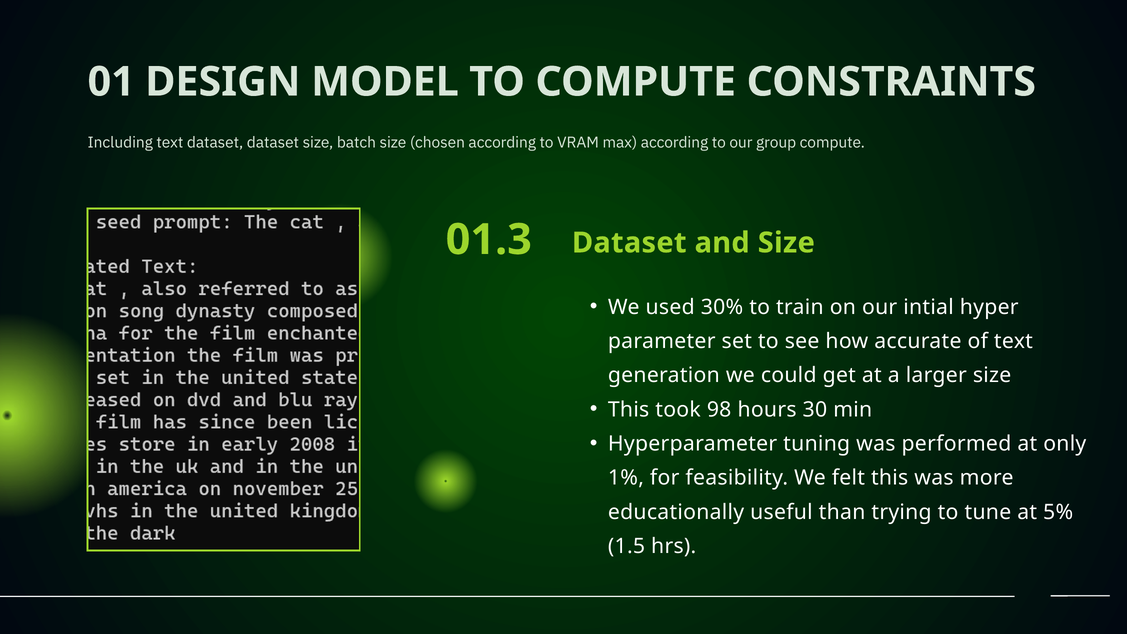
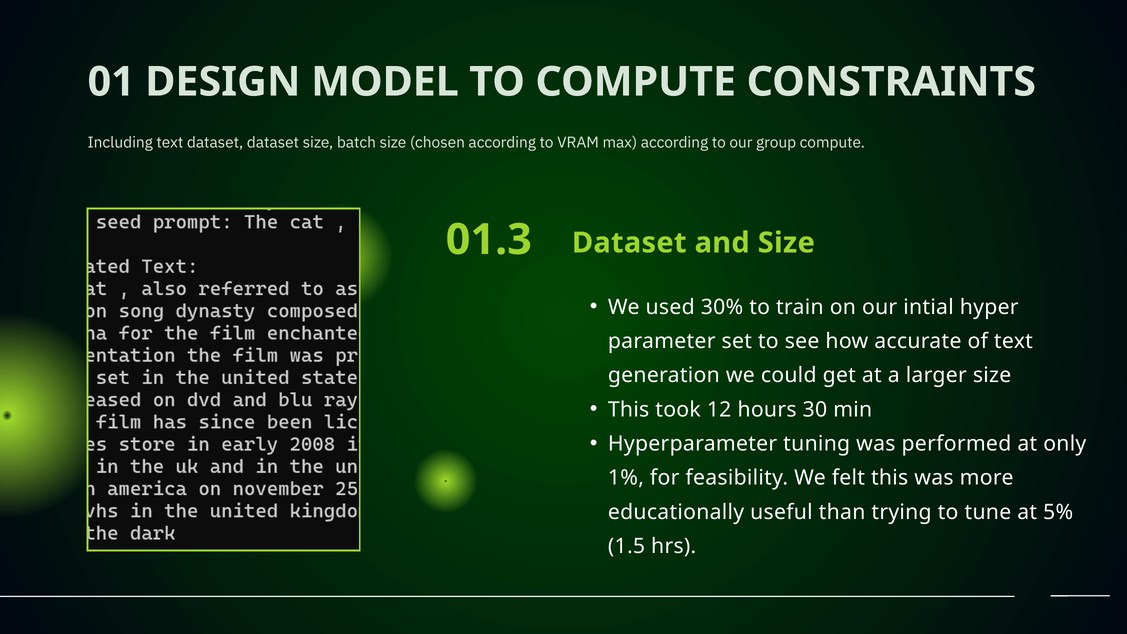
98: 98 -> 12
